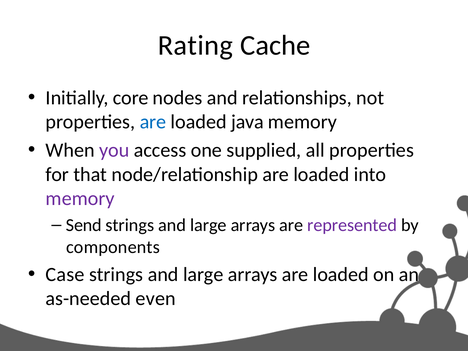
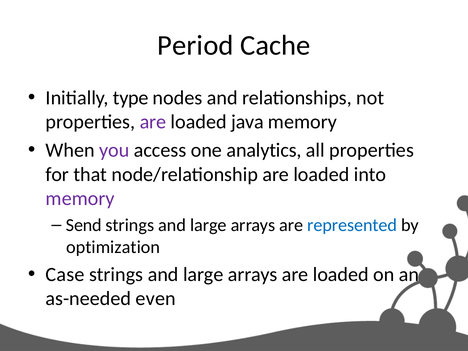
Rating: Rating -> Period
core: core -> type
are at (153, 122) colour: blue -> purple
supplied: supplied -> analytics
represented colour: purple -> blue
components: components -> optimization
